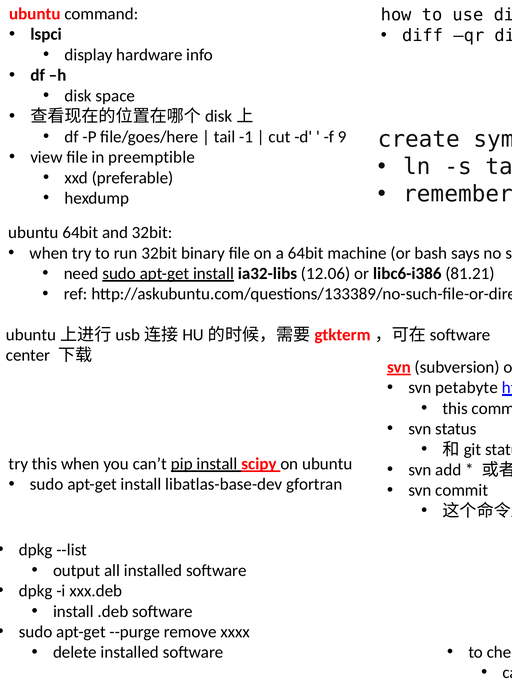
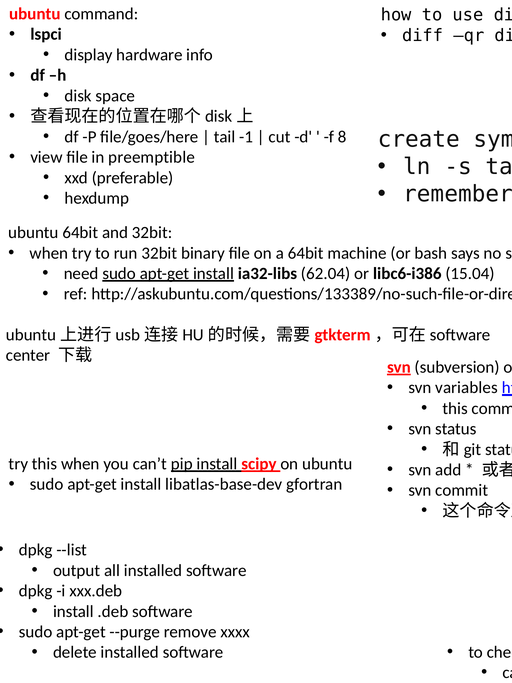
9: 9 -> 8
12.06: 12.06 -> 62.04
81.21: 81.21 -> 15.04
petabyte: petabyte -> variables
